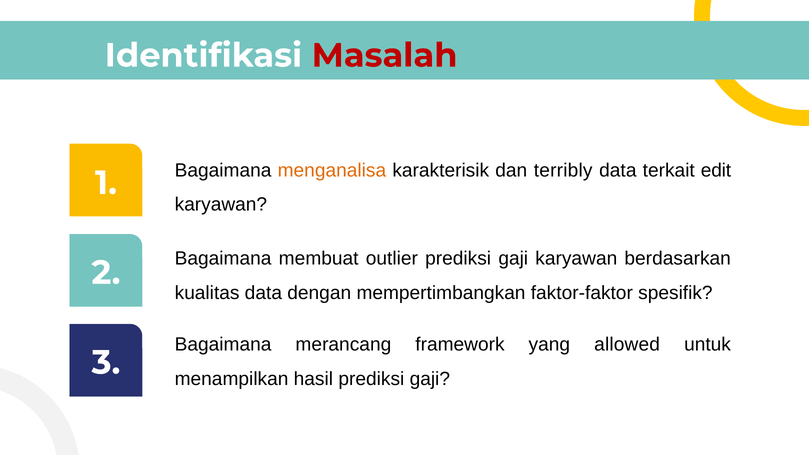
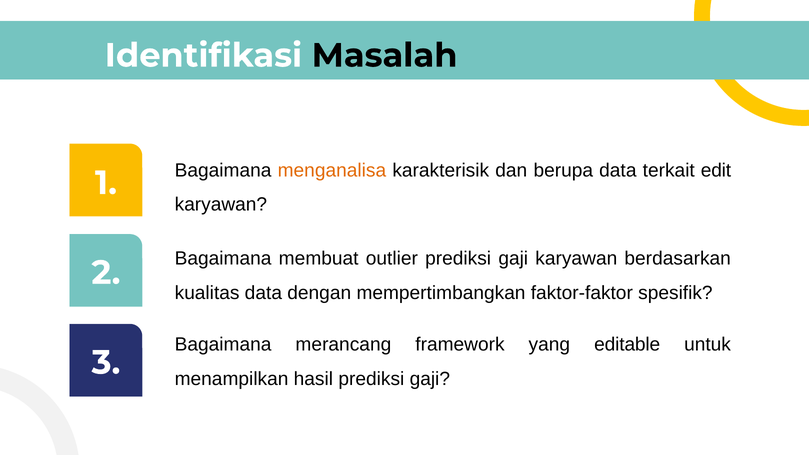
Masalah colour: red -> black
terribly: terribly -> berupa
allowed: allowed -> editable
